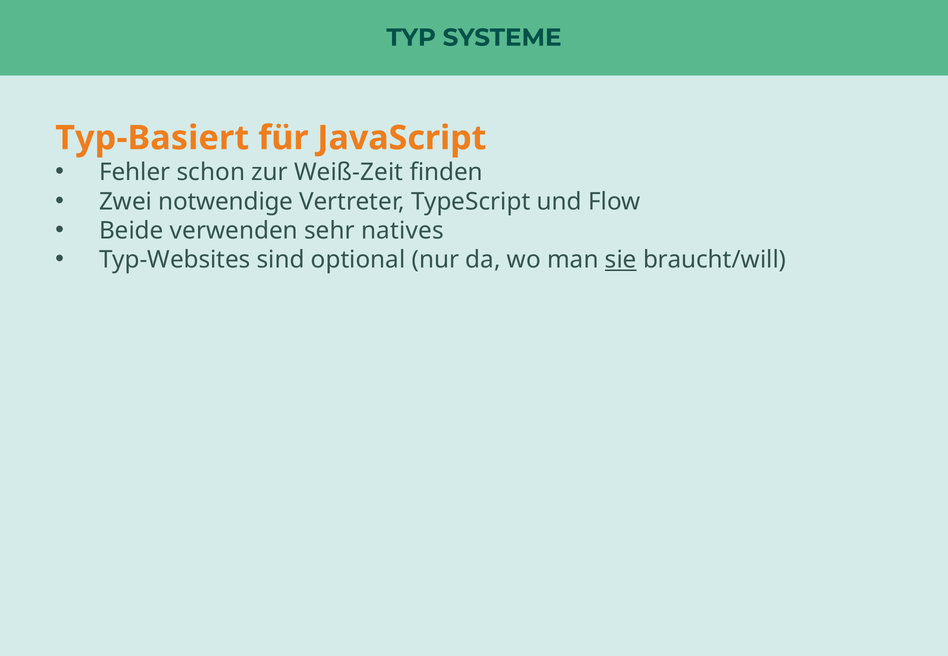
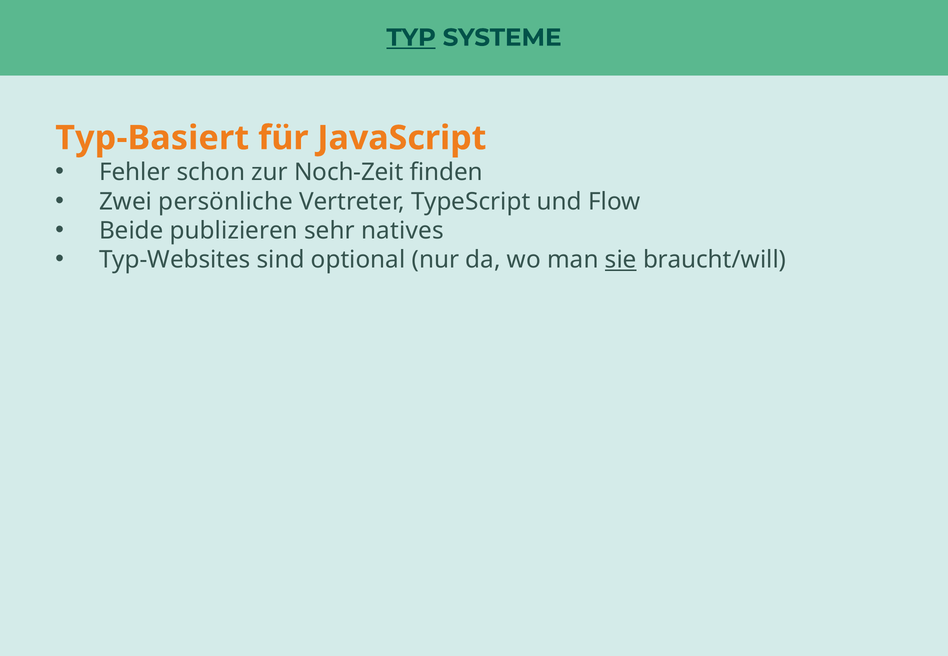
TYP underline: none -> present
Weiß-Zeit: Weiß-Zeit -> Noch-Zeit
notwendige: notwendige -> persönliche
verwenden: verwenden -> publizieren
